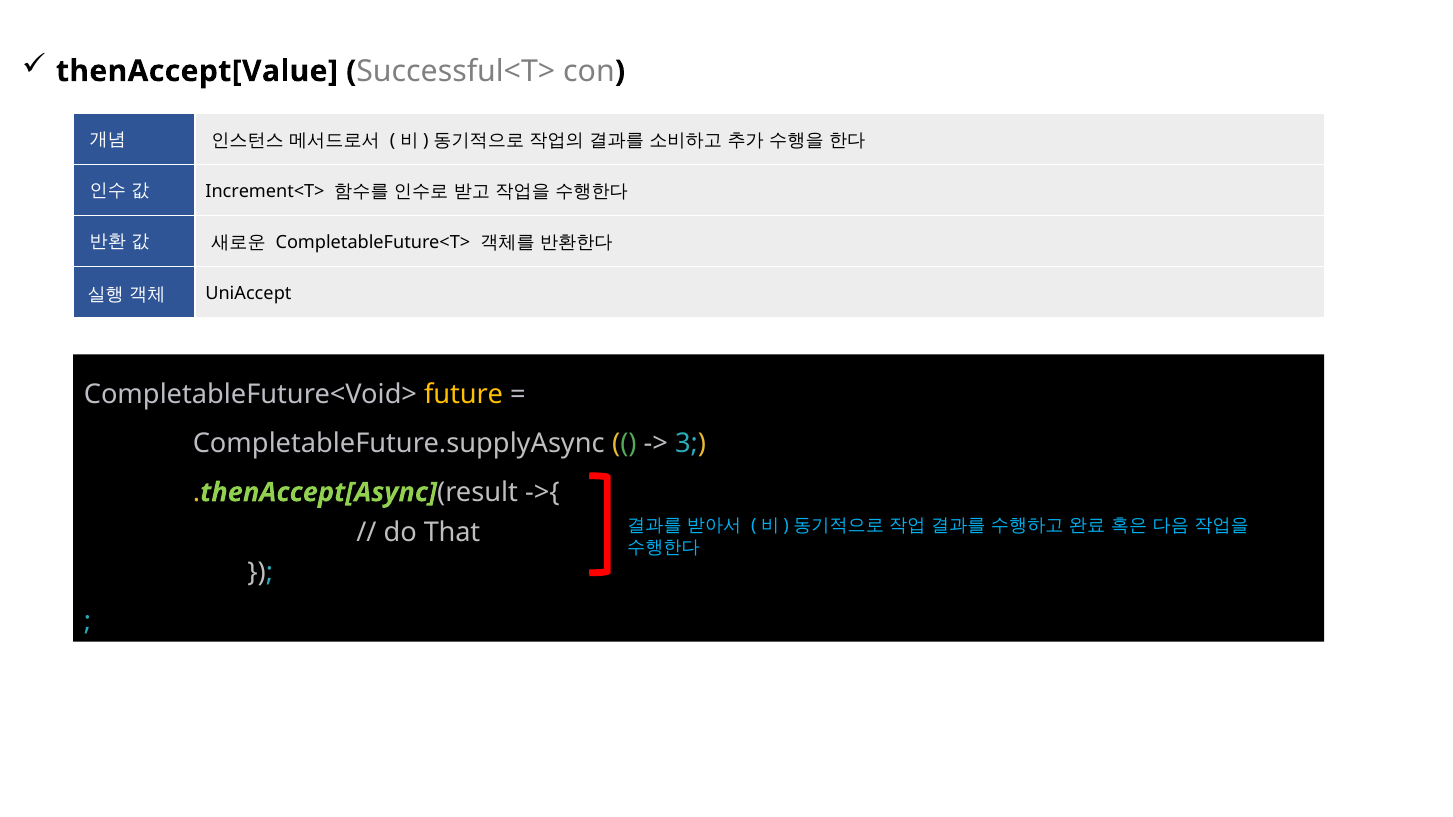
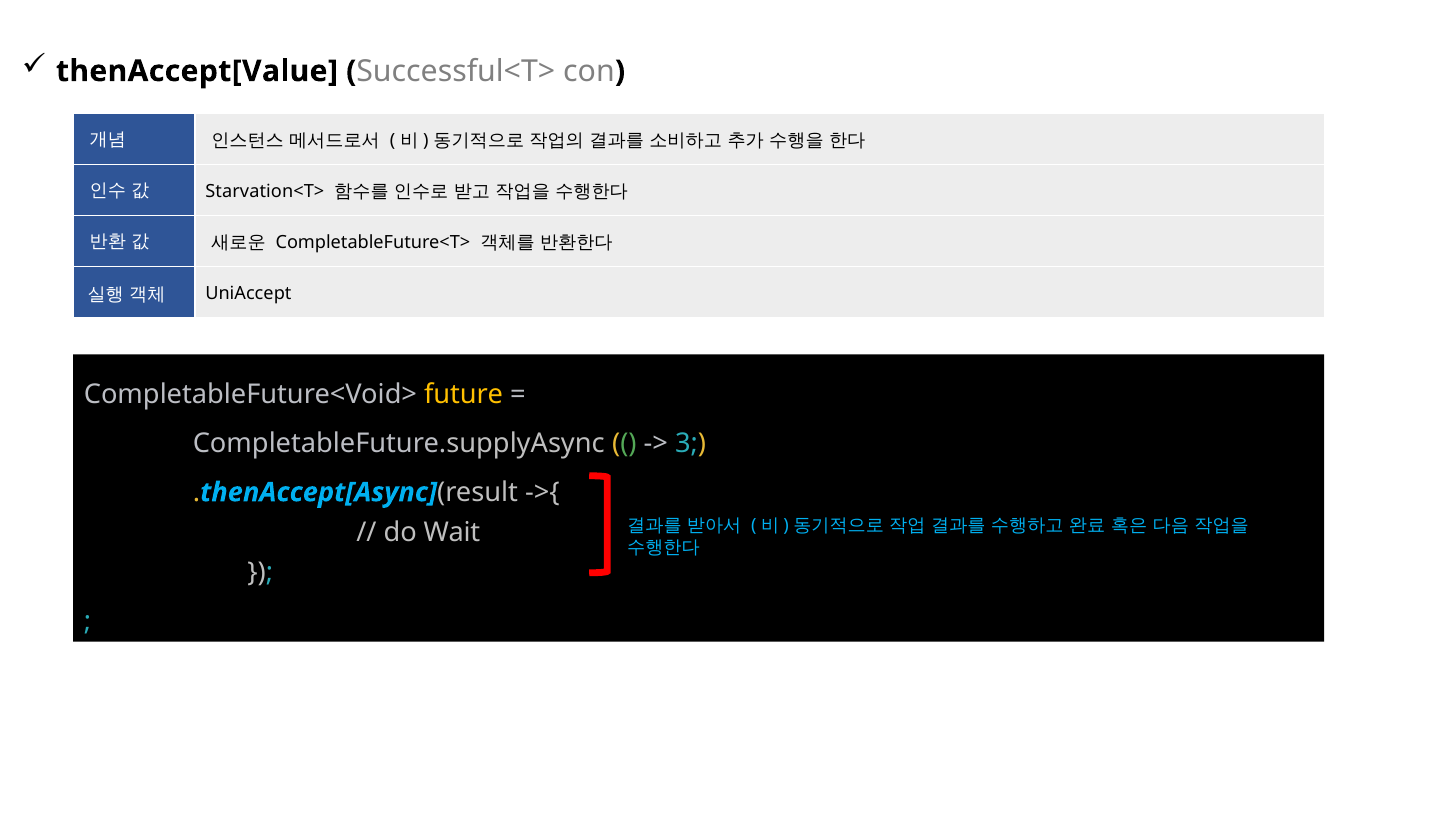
Increment<T>: Increment<T> -> Starvation<T>
thenAccept[Async colour: light green -> light blue
That: That -> Wait
